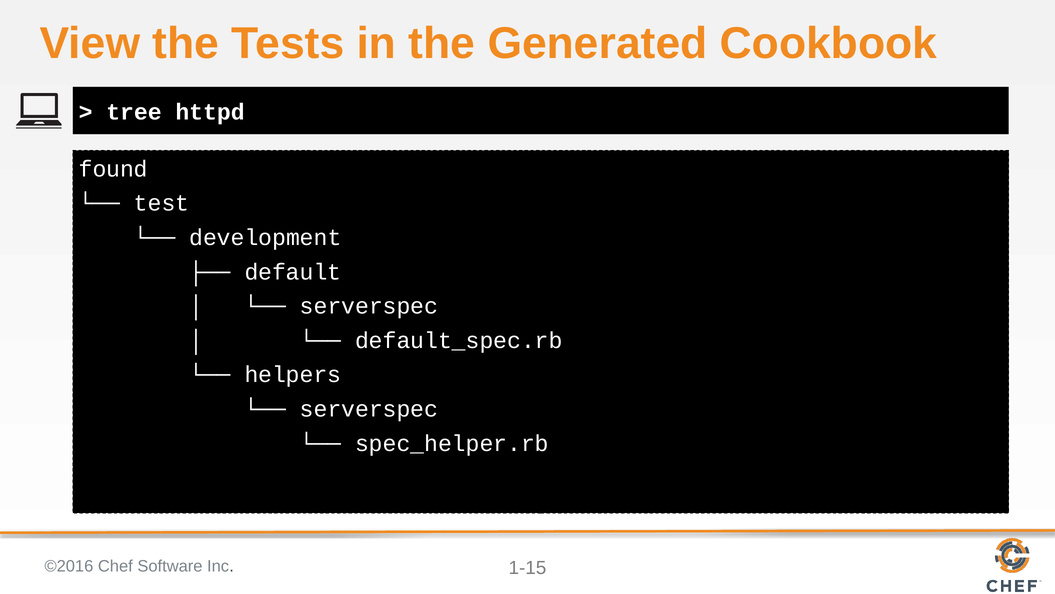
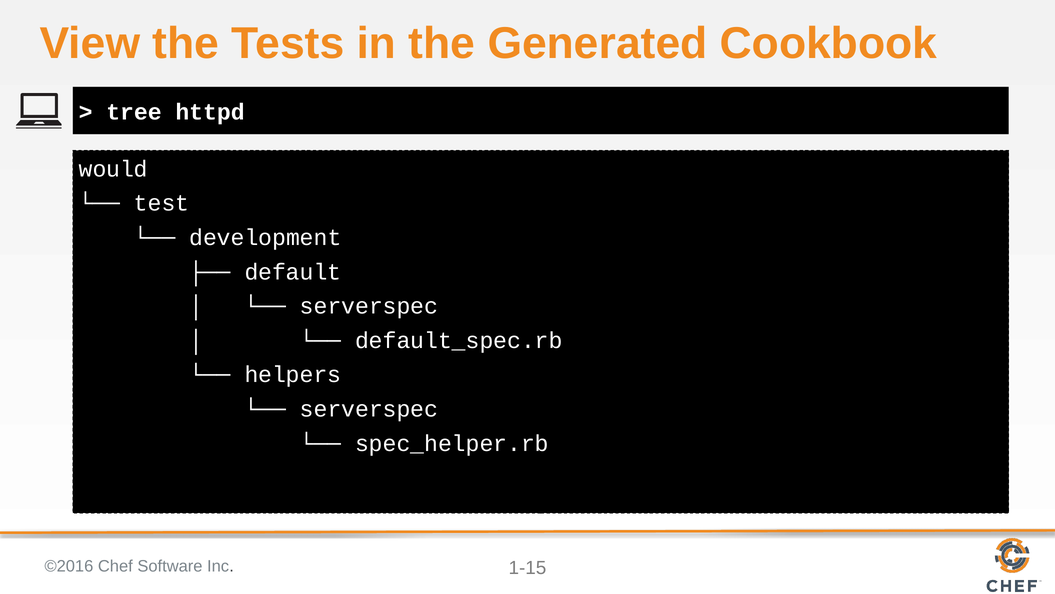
found: found -> would
